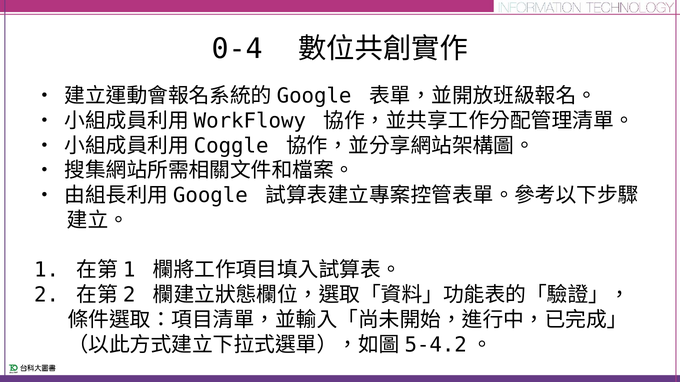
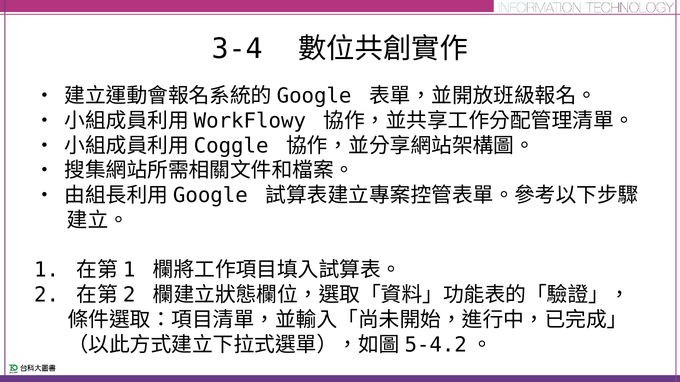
0-4: 0-4 -> 3-4
